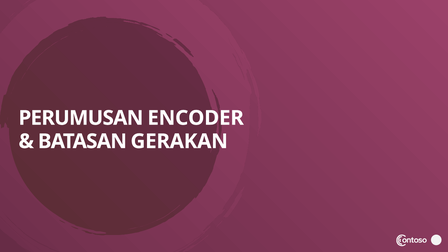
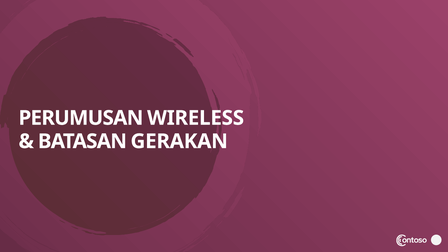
ENCODER: ENCODER -> WIRELESS
